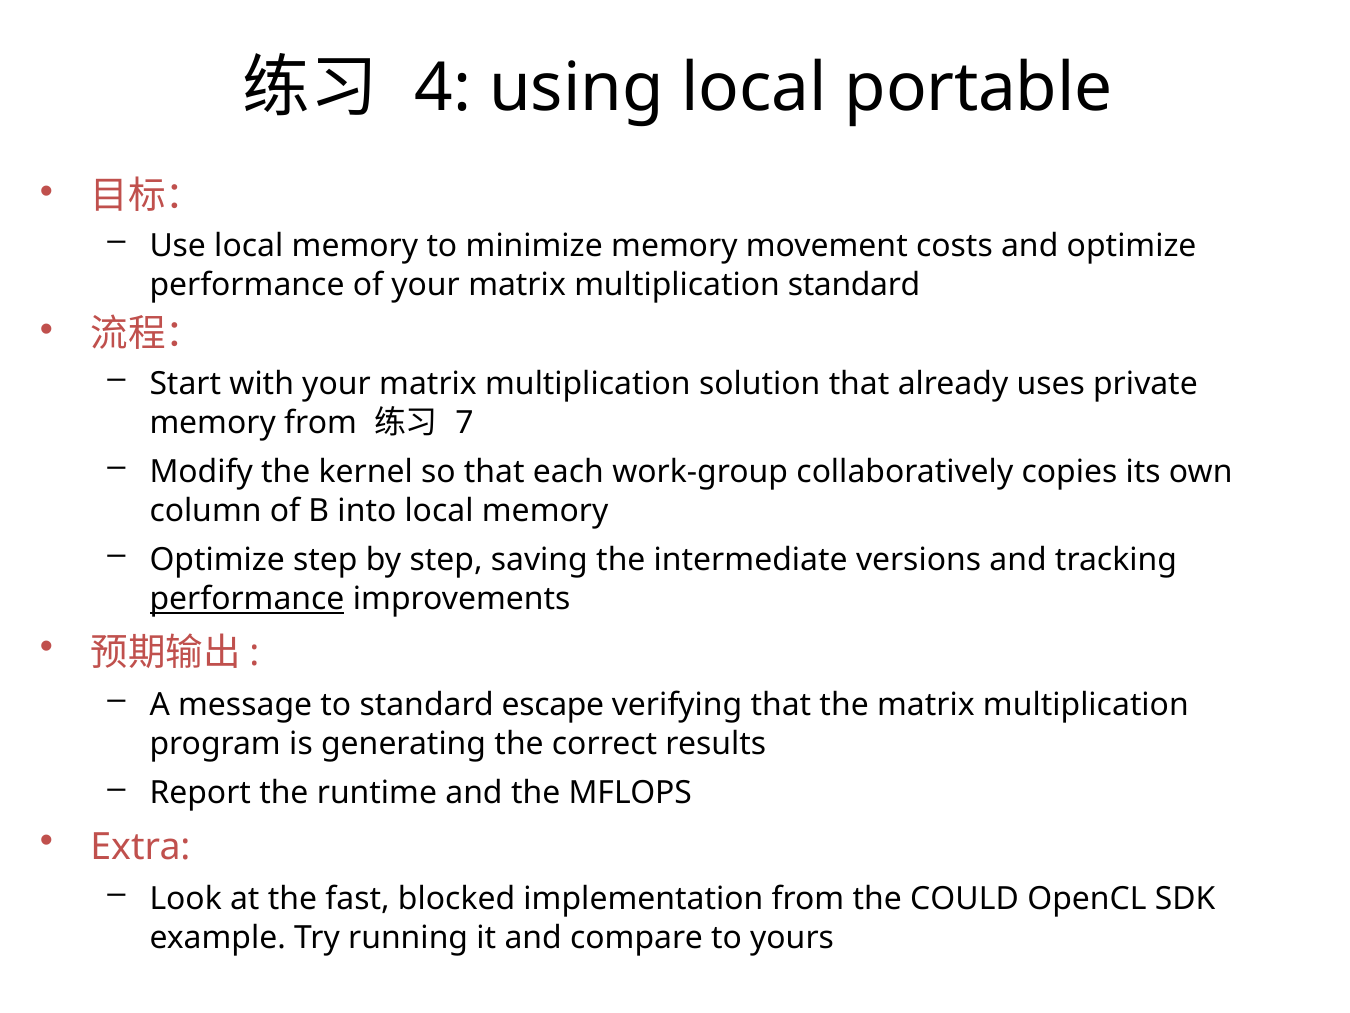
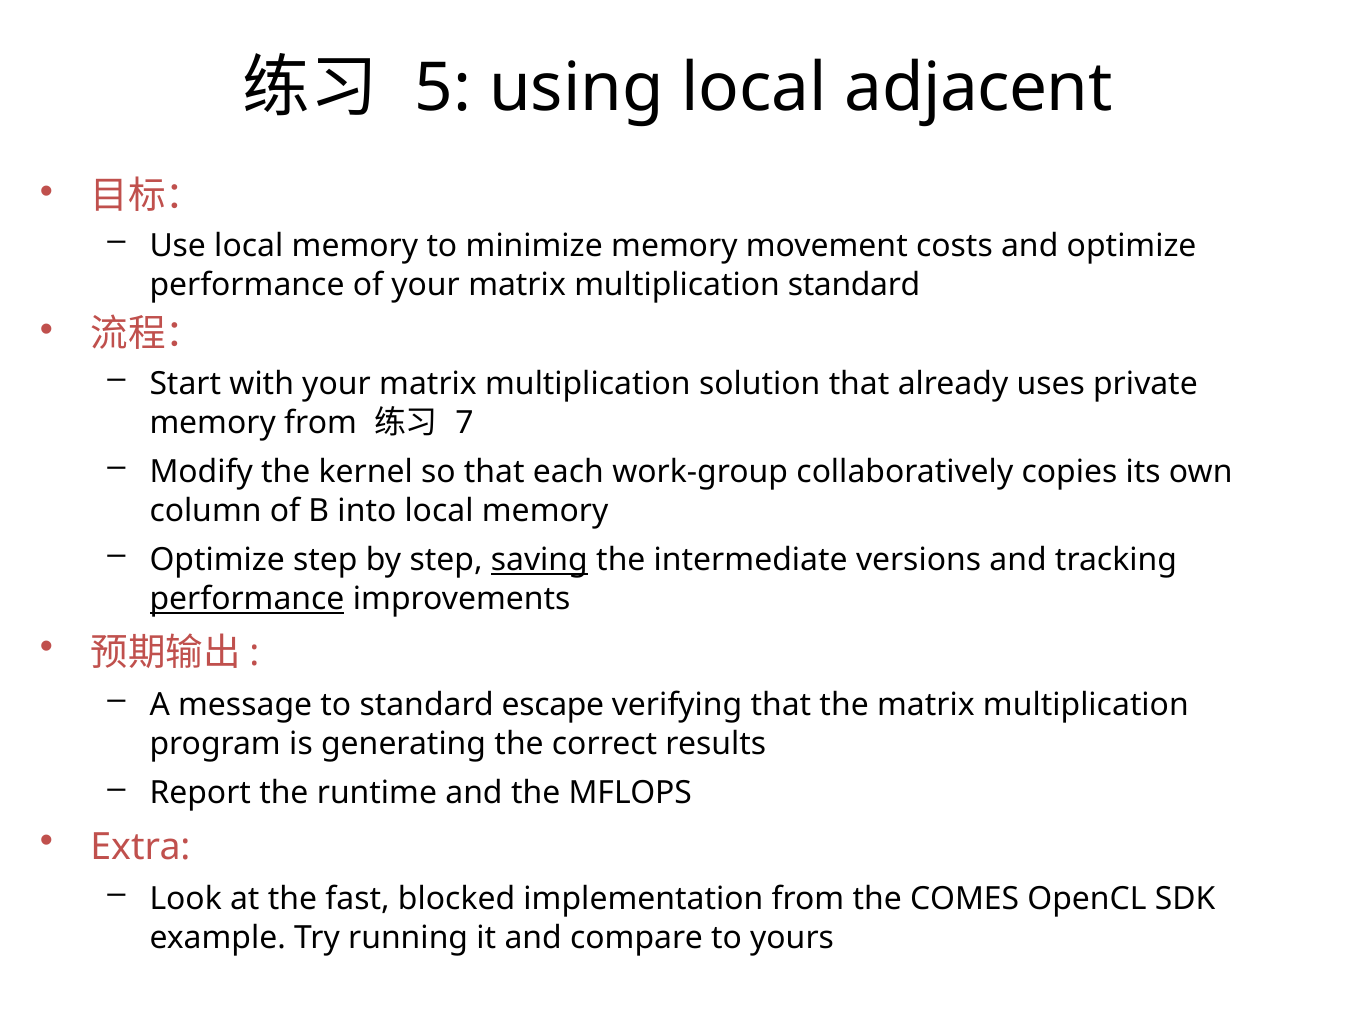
4: 4 -> 5
portable: portable -> adjacent
saving underline: none -> present
COULD: COULD -> COMES
